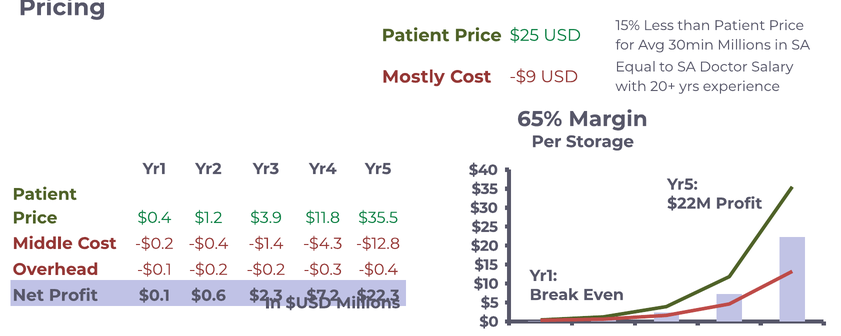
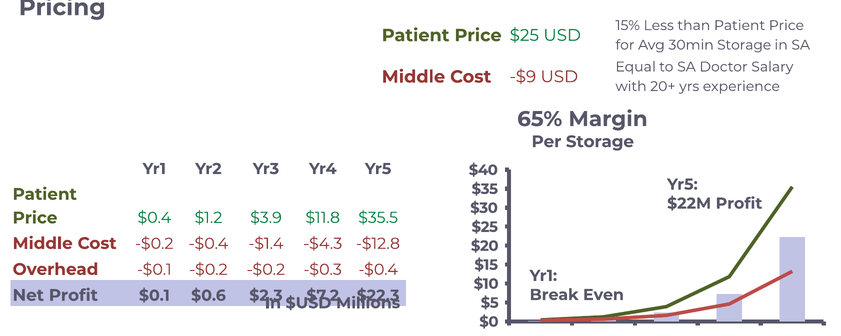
30min Millions: Millions -> Storage
Mostly at (413, 77): Mostly -> Middle
